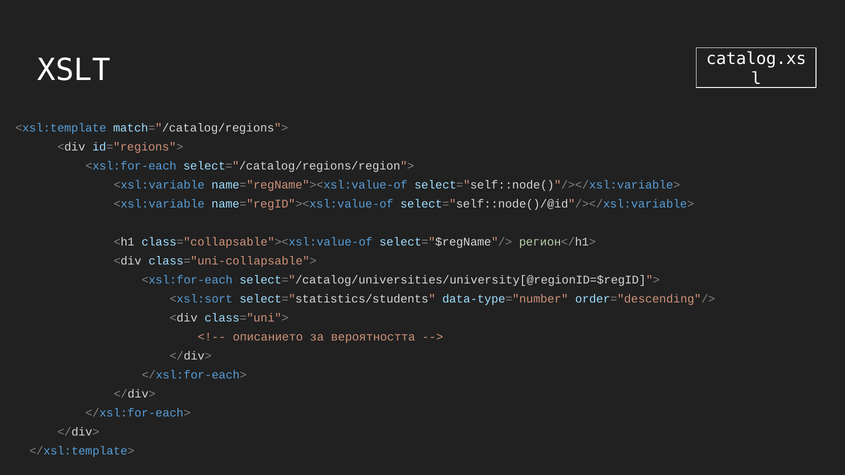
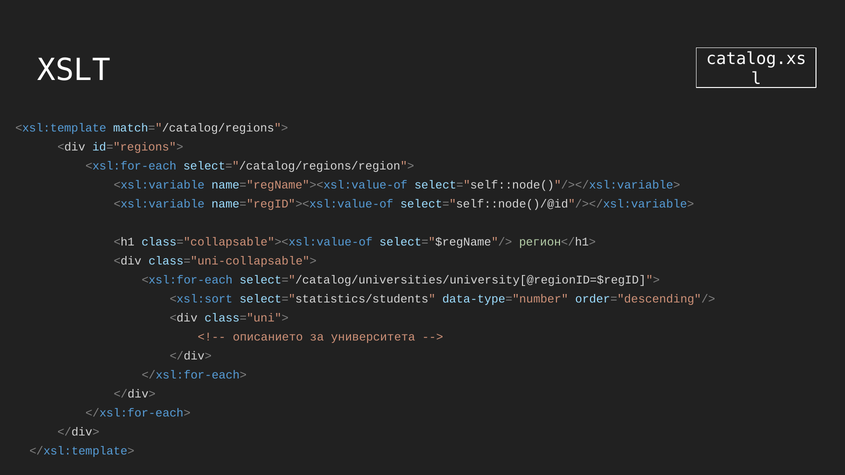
вероятността: вероятността -> университета
